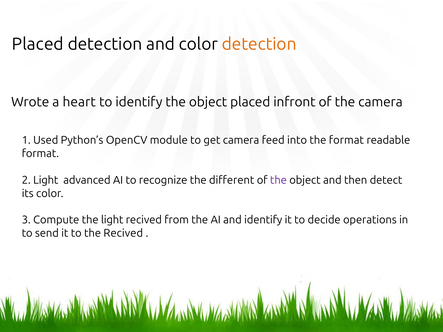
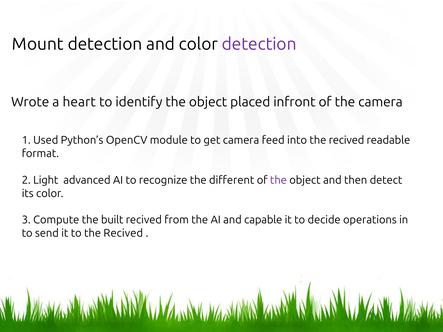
Placed at (38, 44): Placed -> Mount
detection at (259, 44) colour: orange -> purple
into the format: format -> recived
the light: light -> built
and identify: identify -> capable
